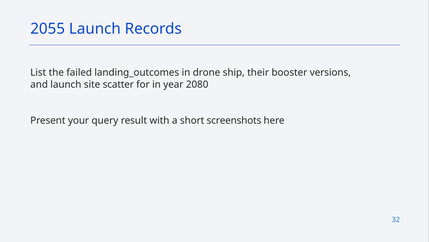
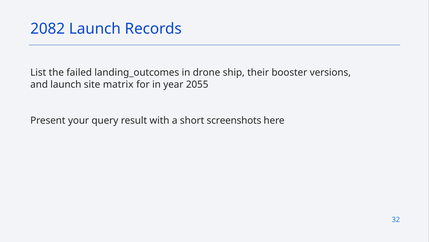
2055: 2055 -> 2082
scatter: scatter -> matrix
2080: 2080 -> 2055
